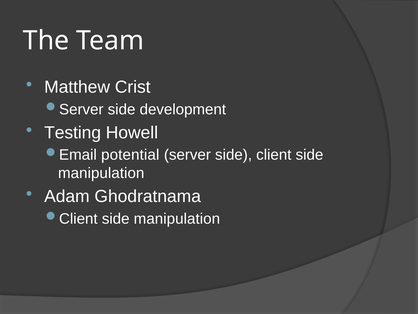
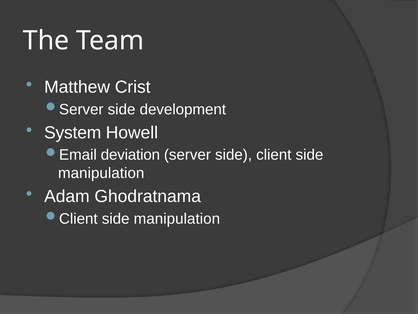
Testing: Testing -> System
potential: potential -> deviation
